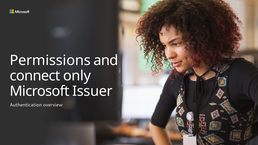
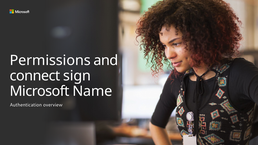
only: only -> sign
Issuer: Issuer -> Name
